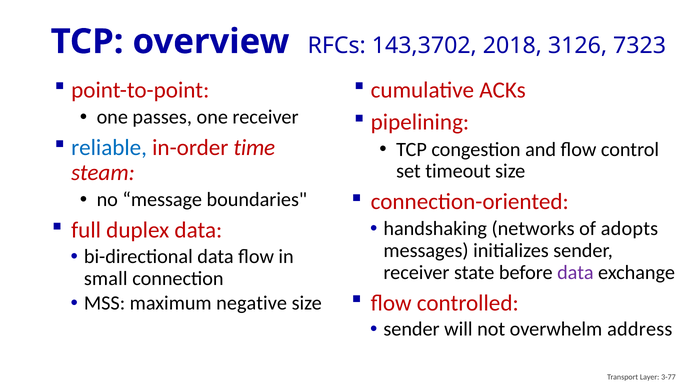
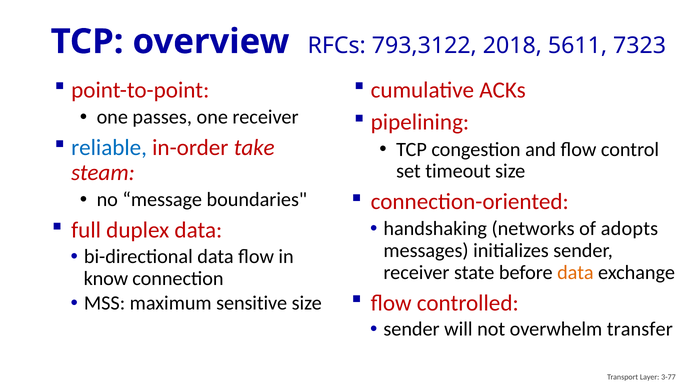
143,3702: 143,3702 -> 793,3122
3126: 3126 -> 5611
time: time -> take
data at (575, 273) colour: purple -> orange
small: small -> know
negative: negative -> sensitive
address: address -> transfer
